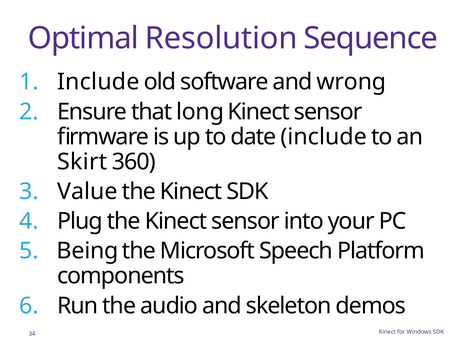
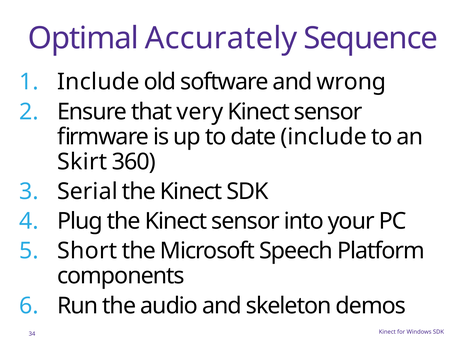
Resolution: Resolution -> Accurately
long: long -> very
Value: Value -> Serial
Being: Being -> Short
